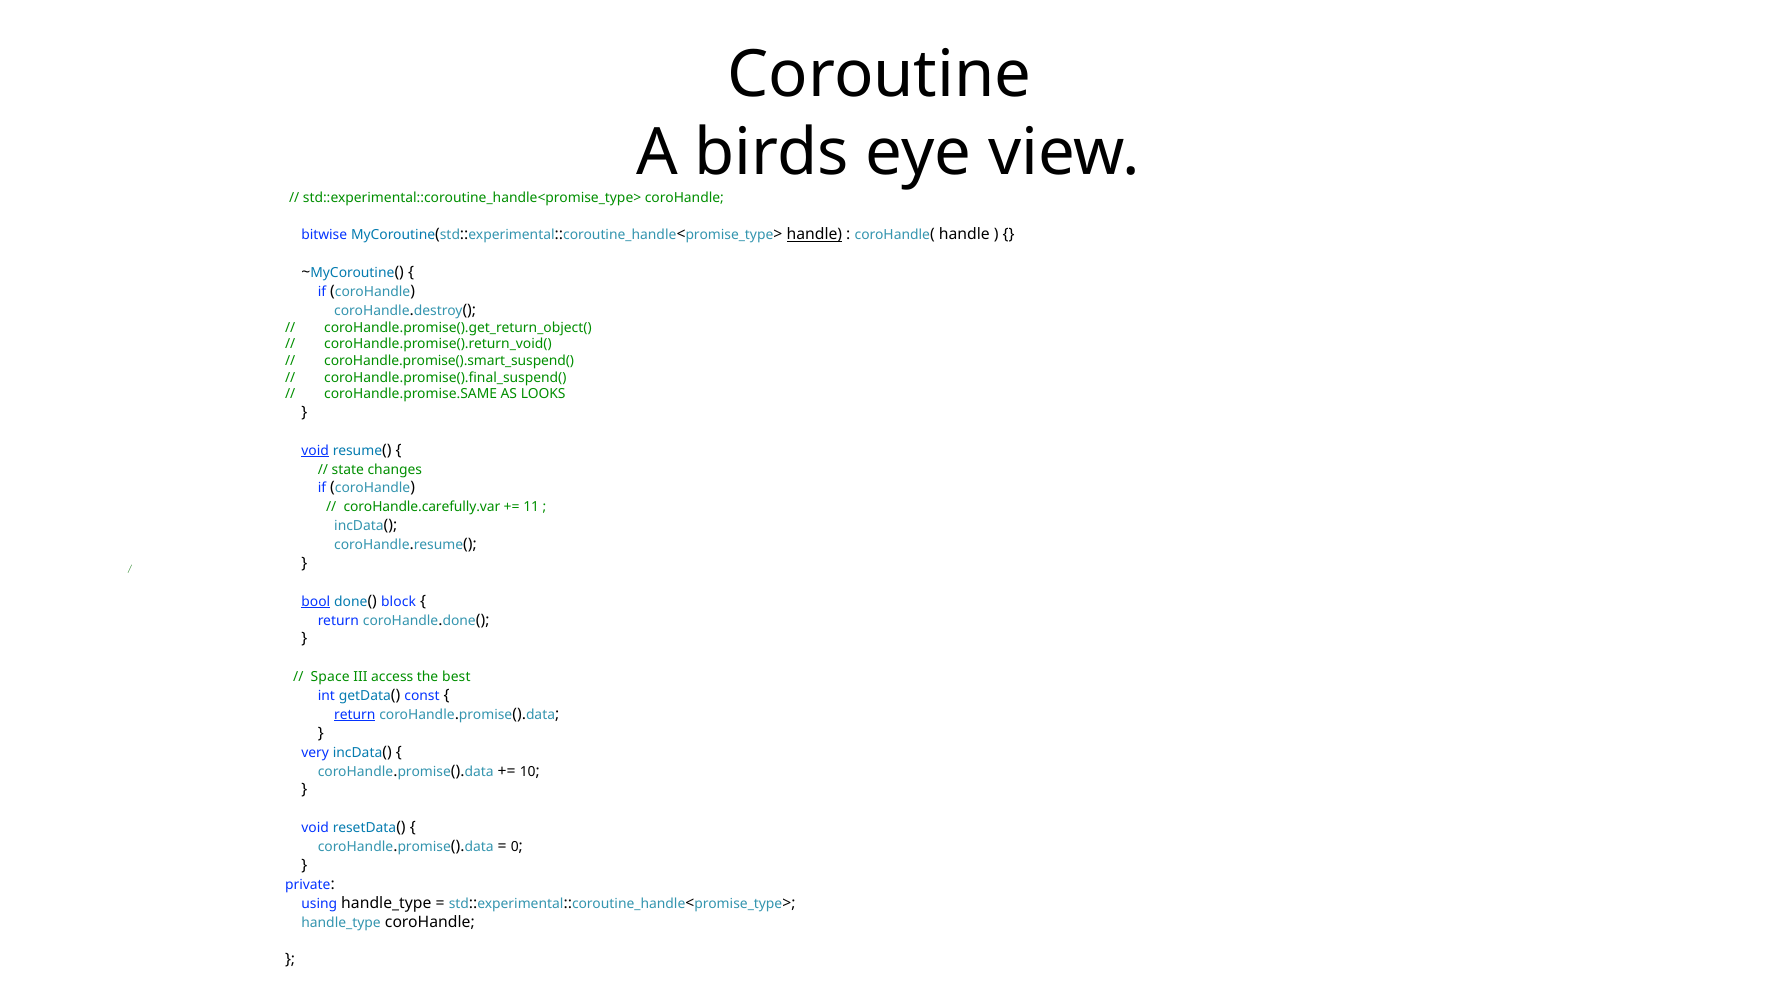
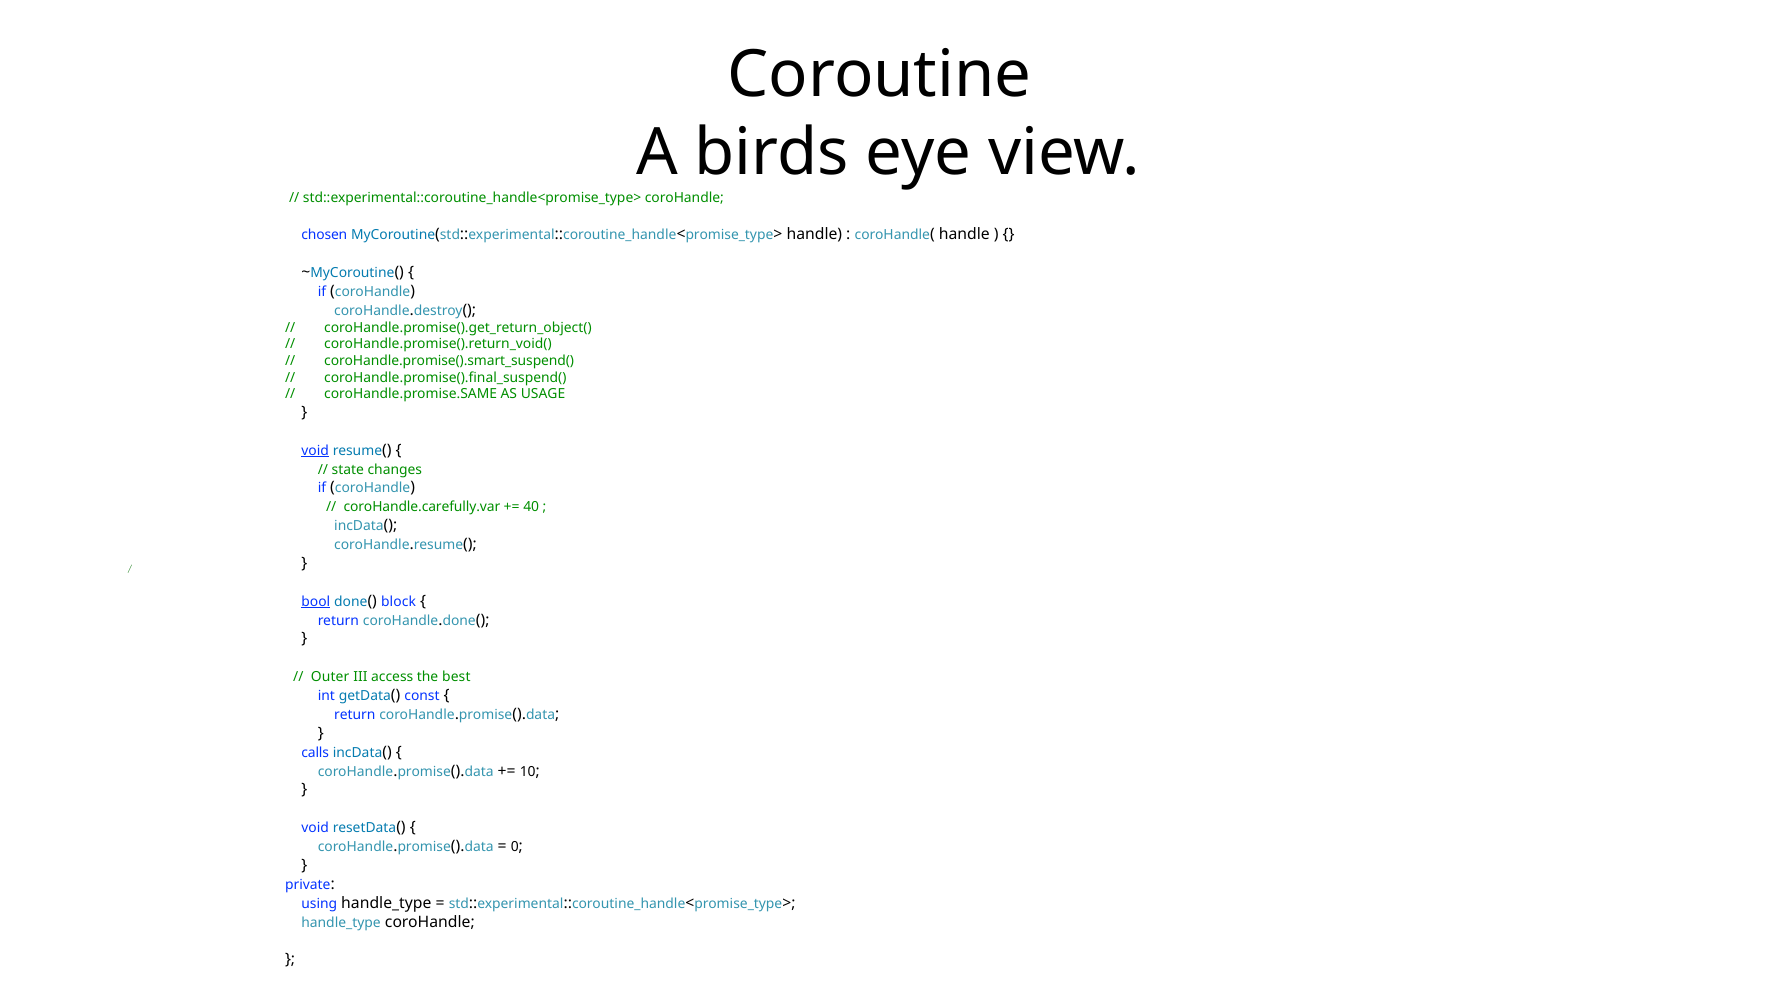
bitwise: bitwise -> chosen
handle at (814, 235) underline: present -> none
LOOKS: LOOKS -> USAGE
11: 11 -> 40
Space: Space -> Outer
return at (355, 715) underline: present -> none
very: very -> calls
